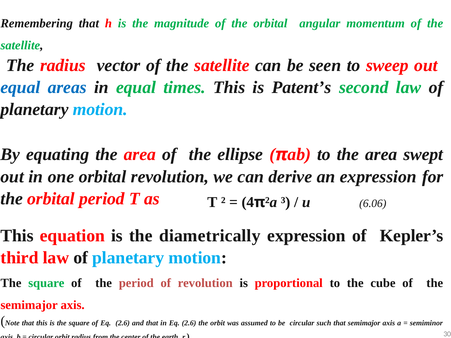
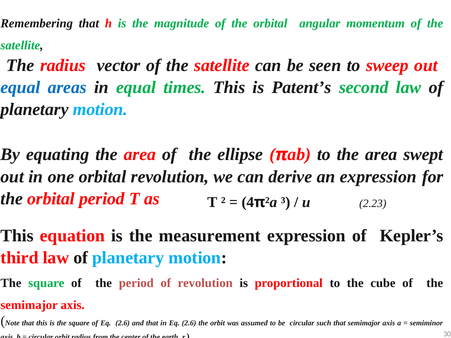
6.06: 6.06 -> 2.23
diametrically: diametrically -> measurement
